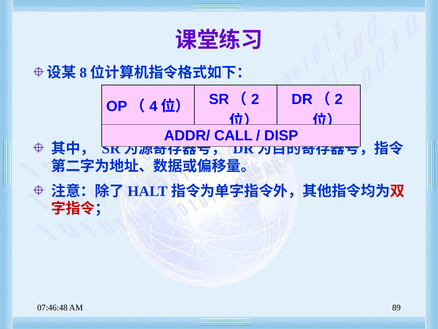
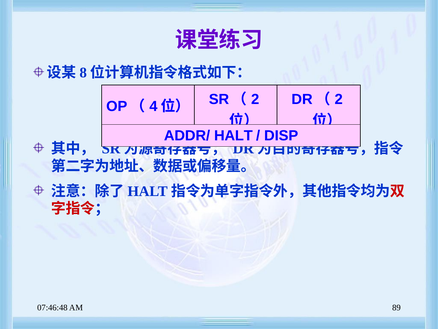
CALL: CALL -> HALT
